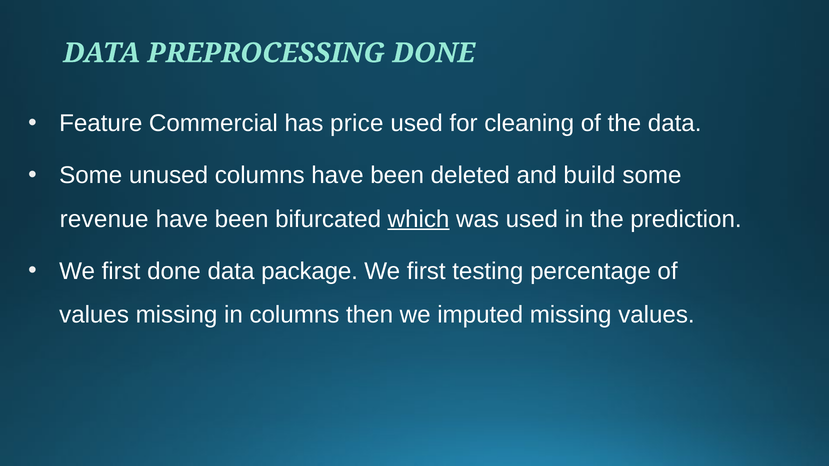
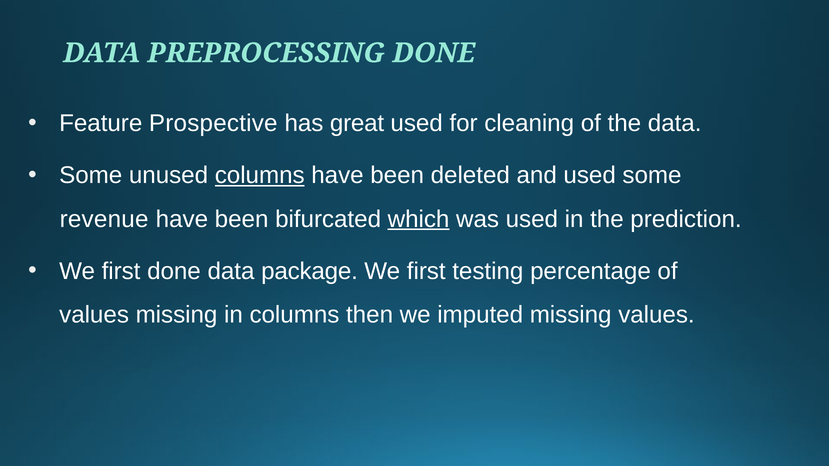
Commercial: Commercial -> Prospective
price: price -> great
columns at (260, 176) underline: none -> present
and build: build -> used
